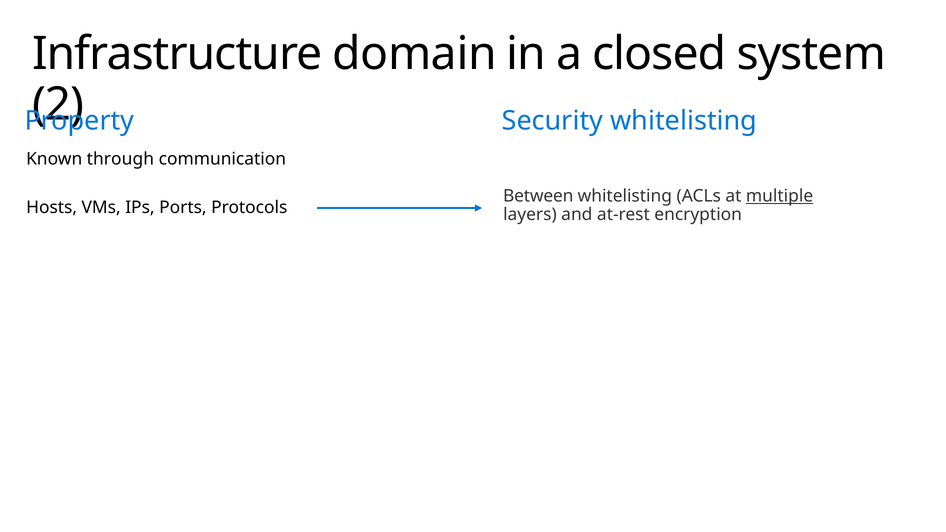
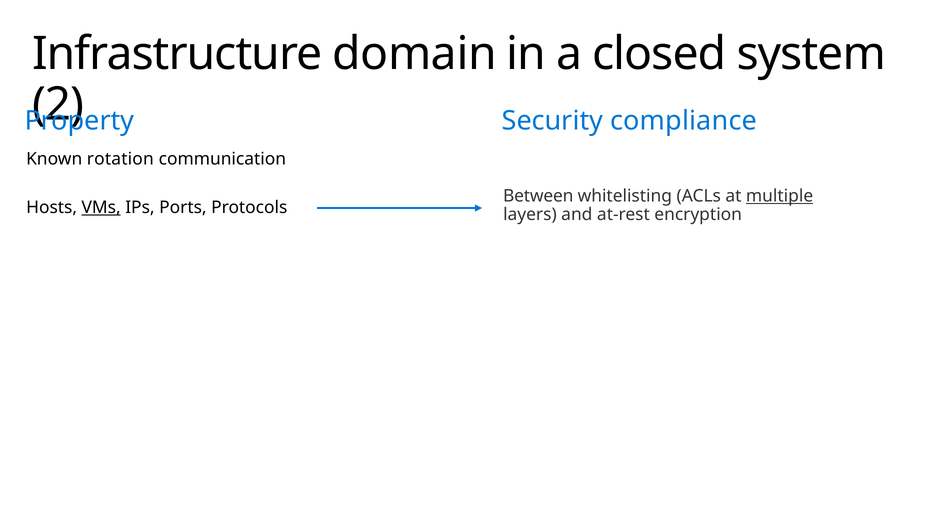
Security whitelisting: whitelisting -> compliance
through: through -> rotation
VMs underline: none -> present
